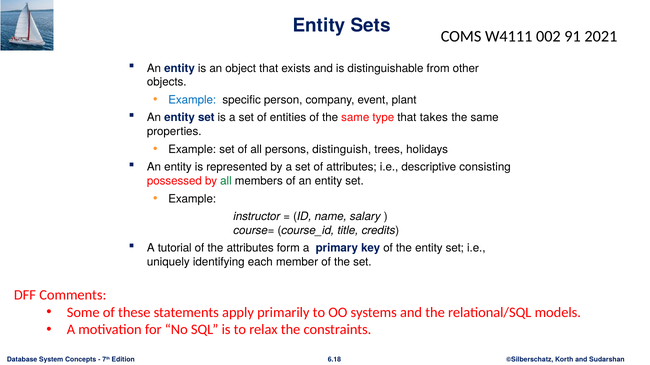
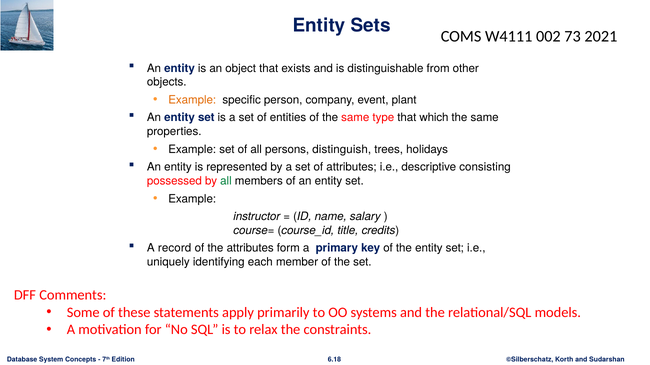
91: 91 -> 73
Example at (192, 100) colour: blue -> orange
takes: takes -> which
tutorial: tutorial -> record
